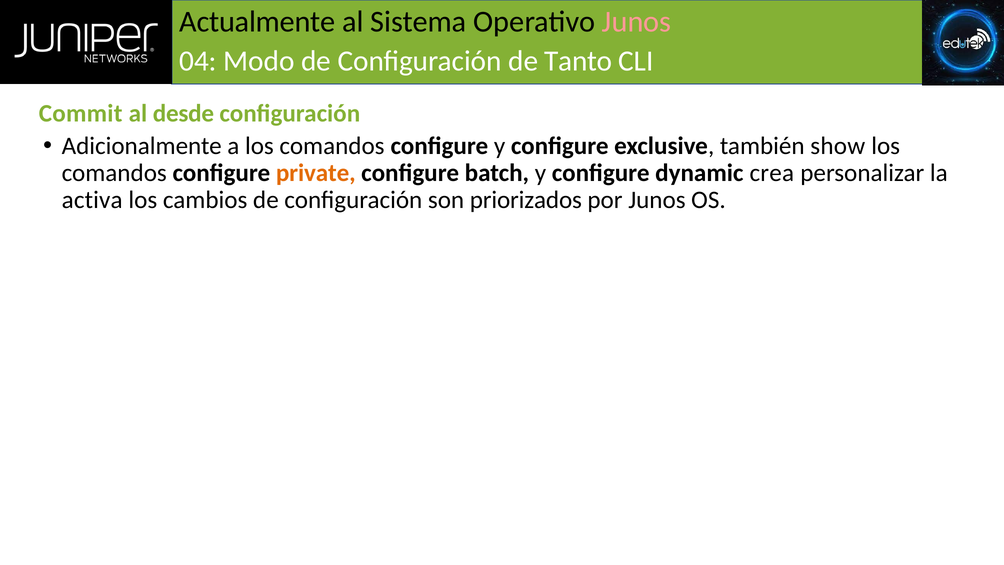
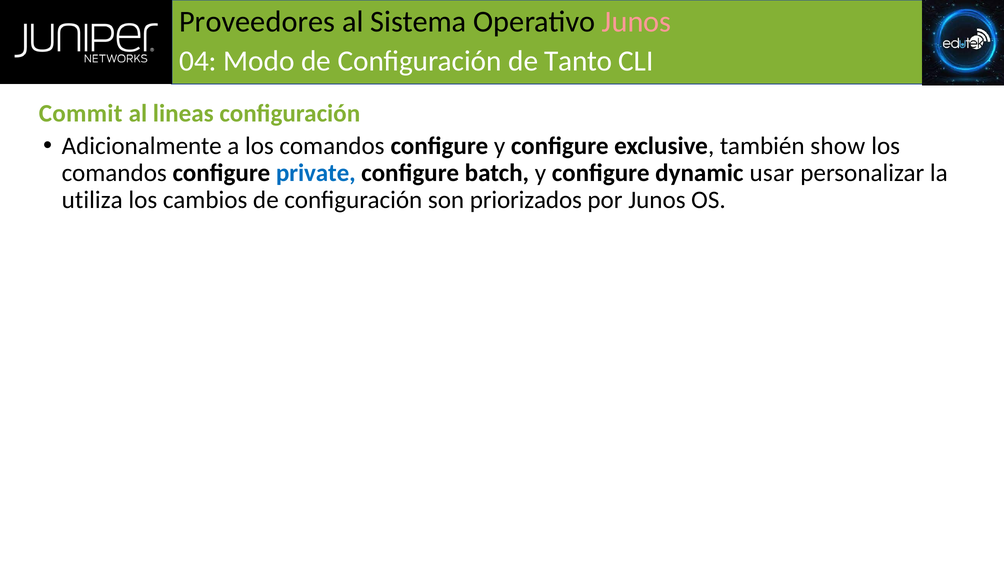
Actualmente: Actualmente -> Proveedores
desde: desde -> lineas
private colour: orange -> blue
crea: crea -> usar
activa: activa -> utiliza
